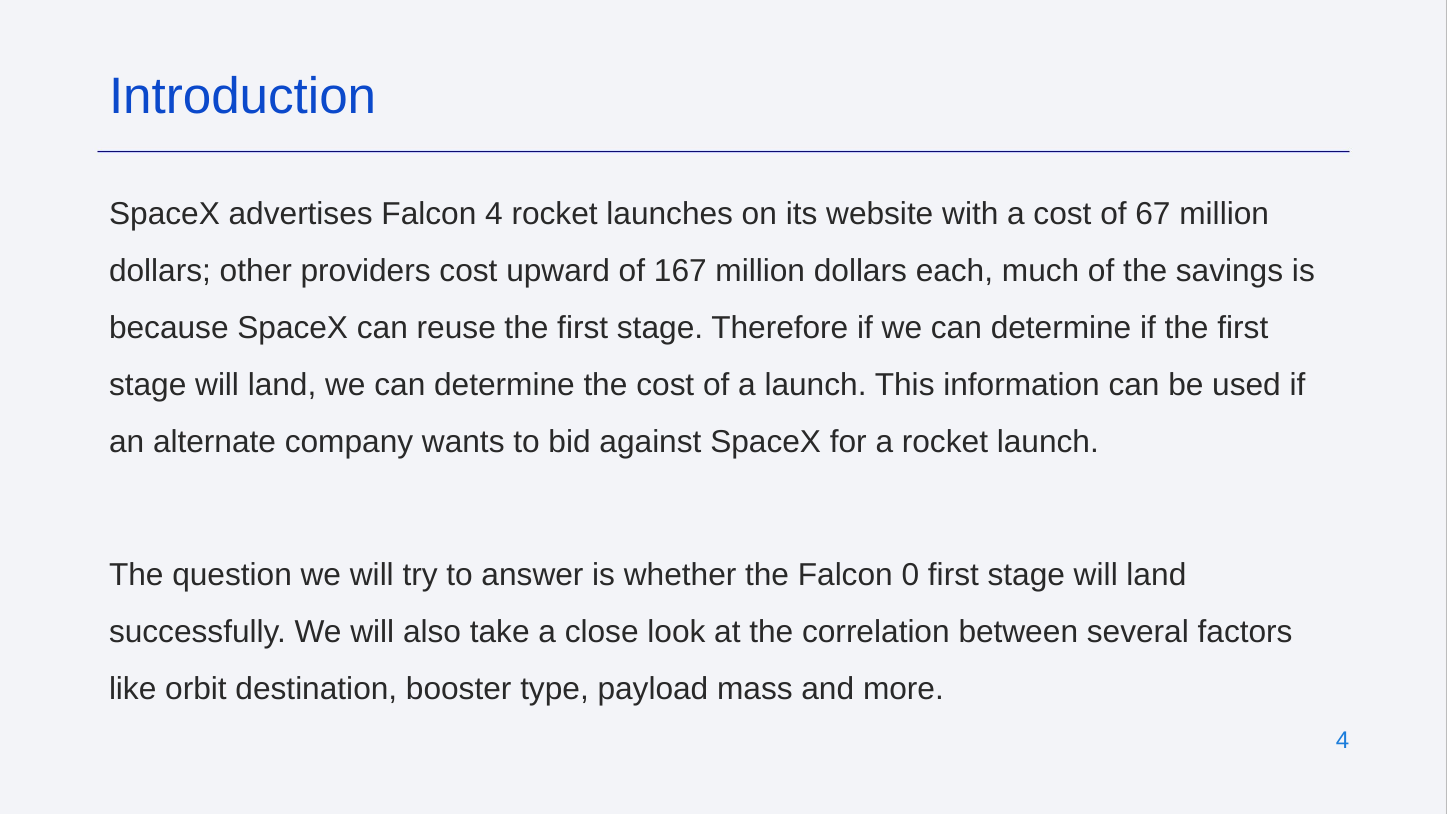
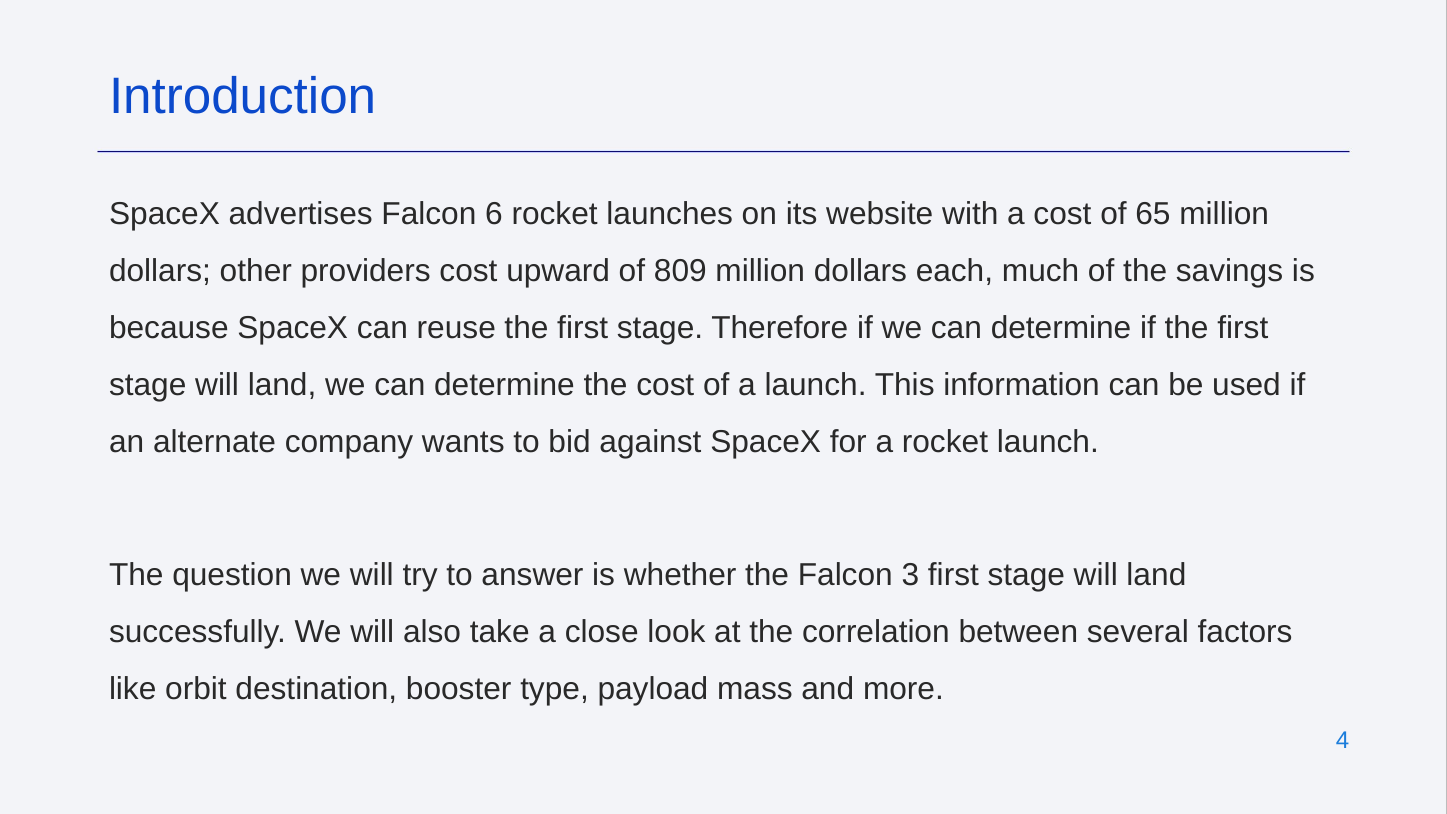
Falcon 4: 4 -> 6
67: 67 -> 65
167: 167 -> 809
0: 0 -> 3
